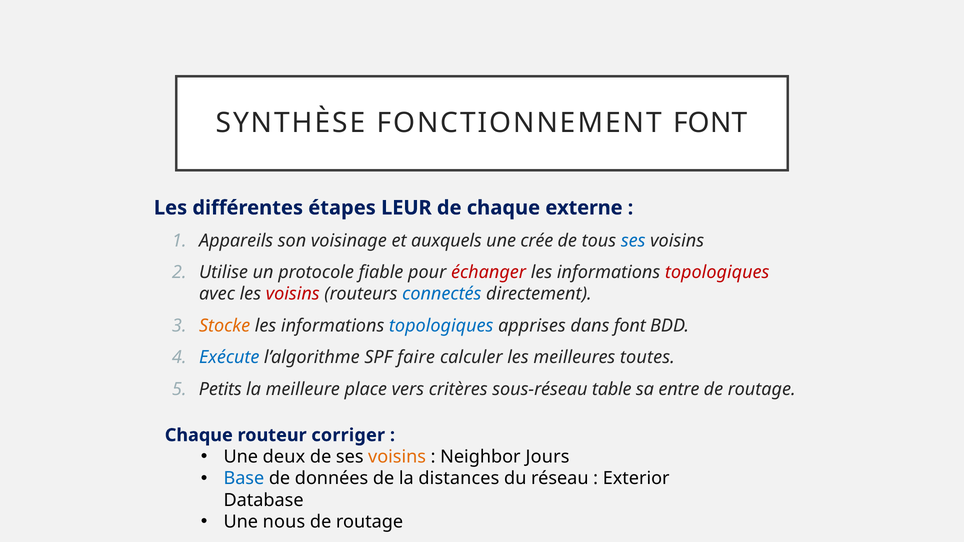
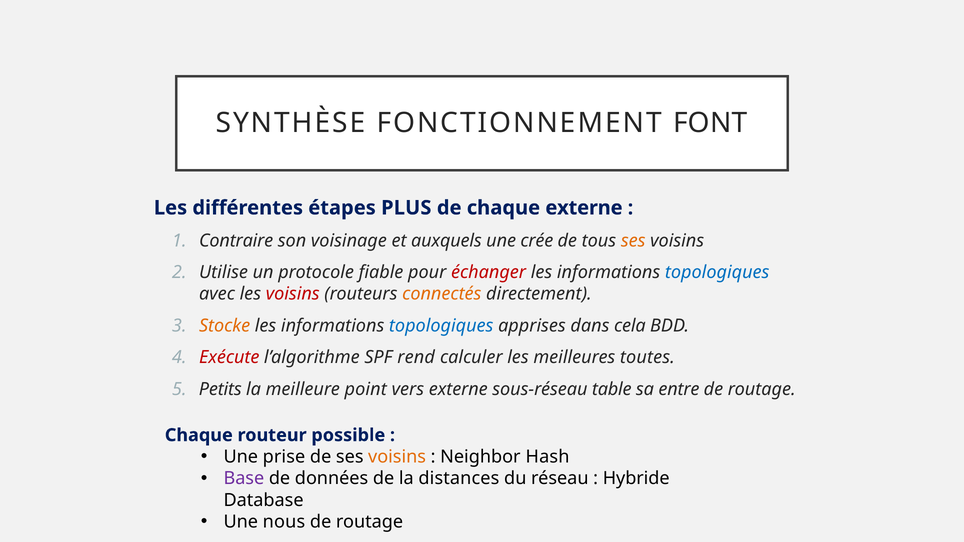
LEUR: LEUR -> PLUS
Appareils: Appareils -> Contraire
ses at (633, 241) colour: blue -> orange
topologiques at (717, 272) colour: red -> blue
connectés colour: blue -> orange
dans font: font -> cela
Exécute colour: blue -> red
faire: faire -> rend
place: place -> point
vers critères: critères -> externe
corriger: corriger -> possible
deux: deux -> prise
Jours: Jours -> Hash
Base colour: blue -> purple
Exterior: Exterior -> Hybride
